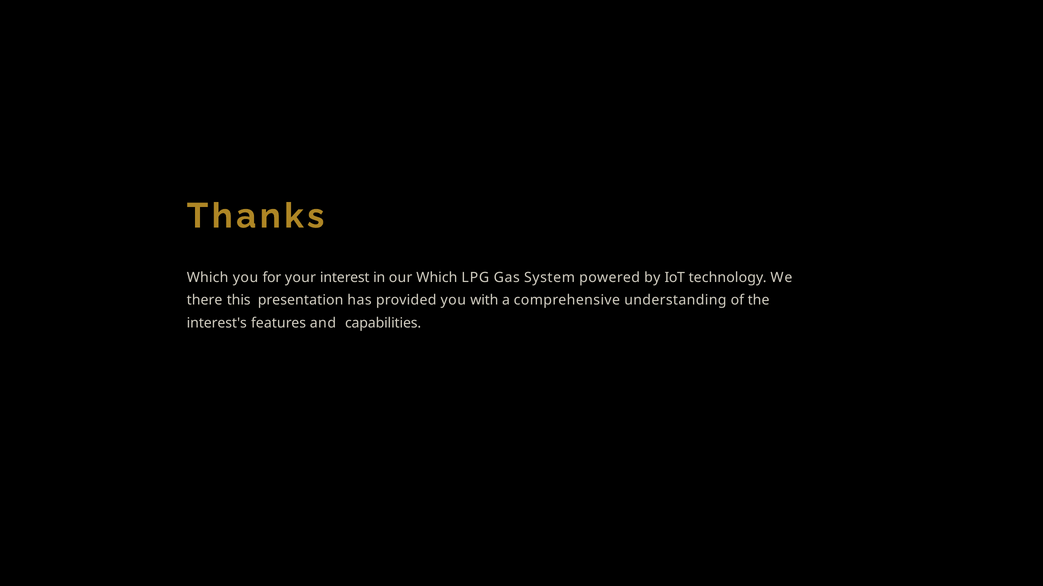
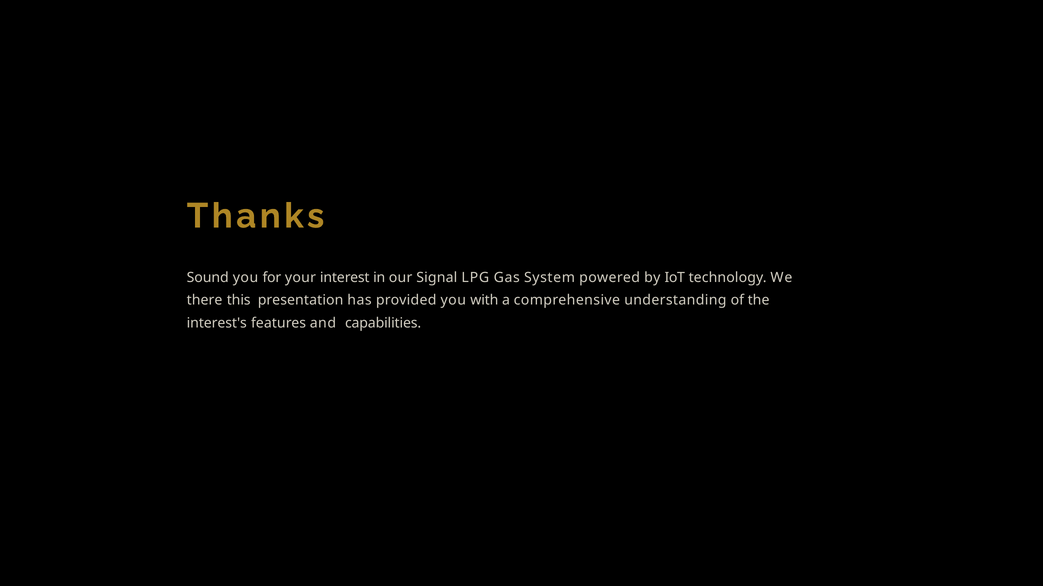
Which at (208, 278): Which -> Sound
our Which: Which -> Signal
